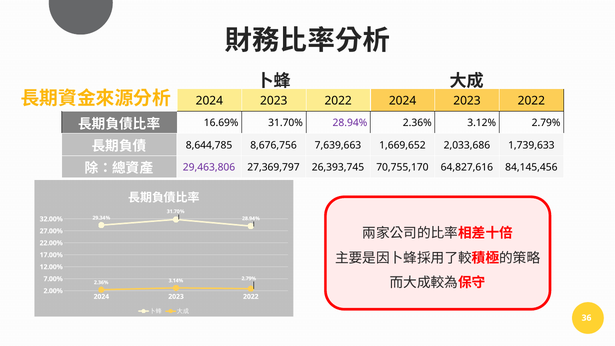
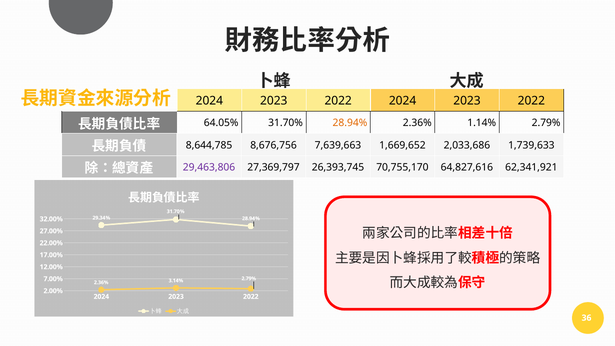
16.69%: 16.69% -> 64.05%
28.94% at (350, 123) colour: purple -> orange
3.12%: 3.12% -> 1.14%
84,145,456: 84,145,456 -> 62,341,921
